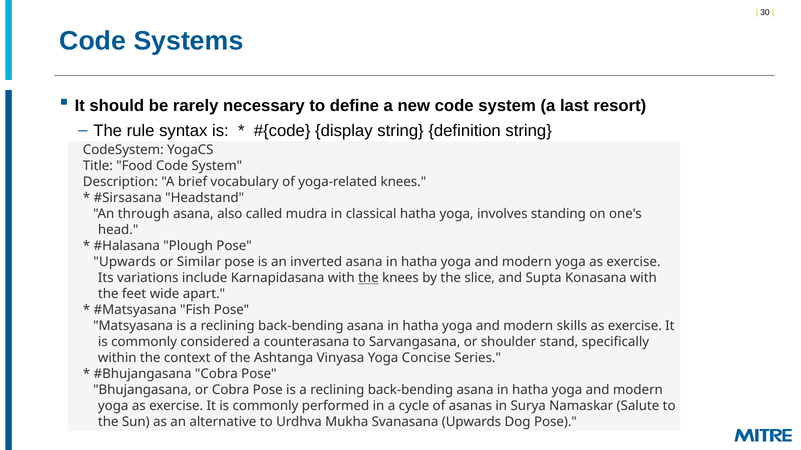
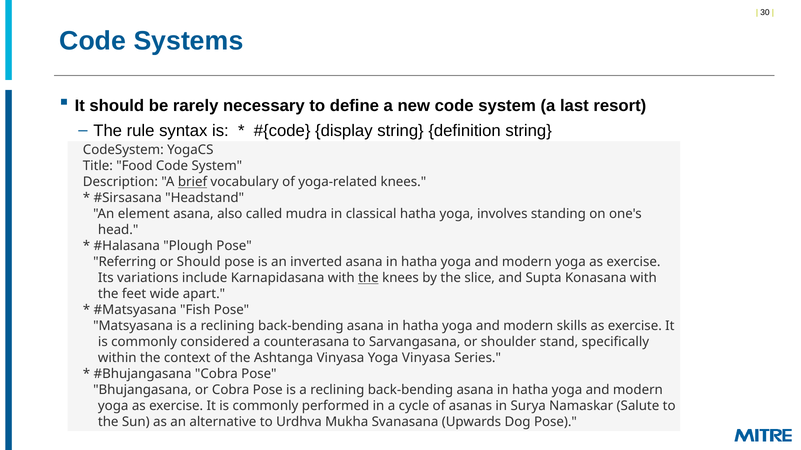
brief underline: none -> present
through: through -> element
Upwards at (125, 262): Upwards -> Referring
or Similar: Similar -> Should
Yoga Concise: Concise -> Vinyasa
